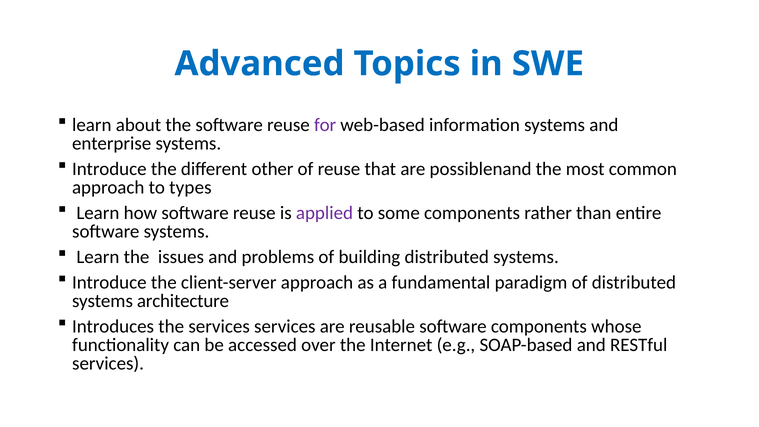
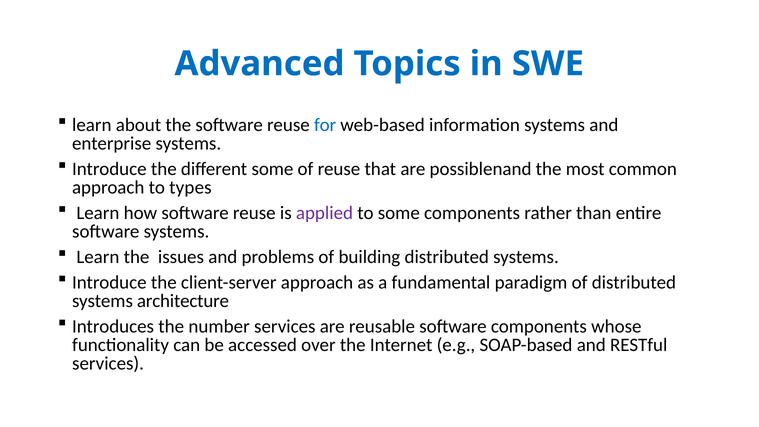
for colour: purple -> blue
different other: other -> some
the services: services -> number
